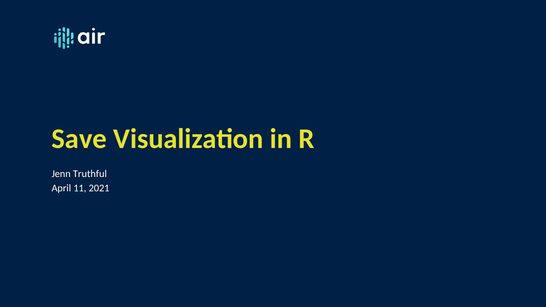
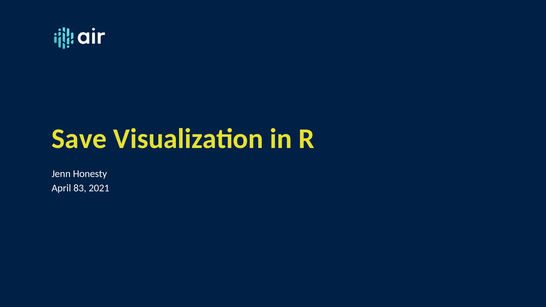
Truthful: Truthful -> Honesty
11: 11 -> 83
